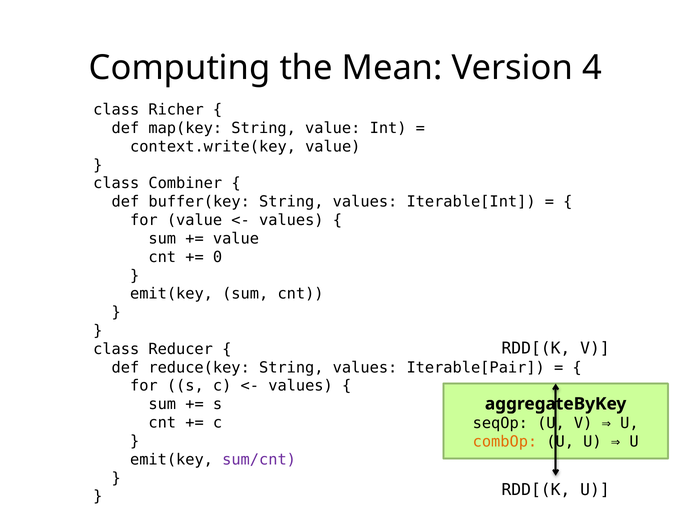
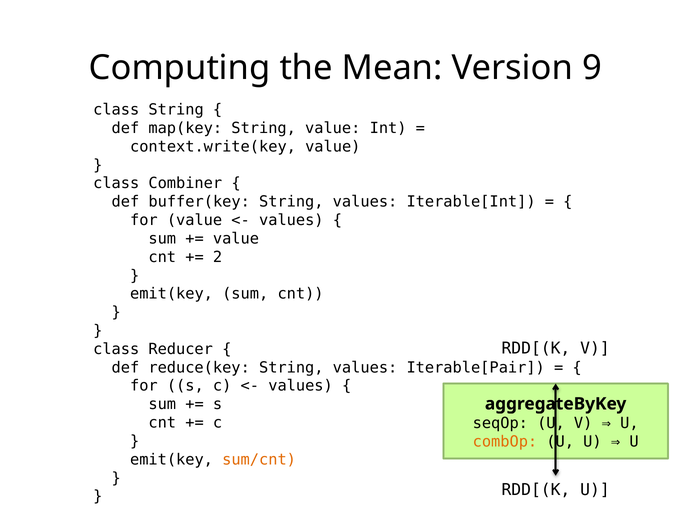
4: 4 -> 9
class Richer: Richer -> String
0: 0 -> 2
sum/cnt colour: purple -> orange
